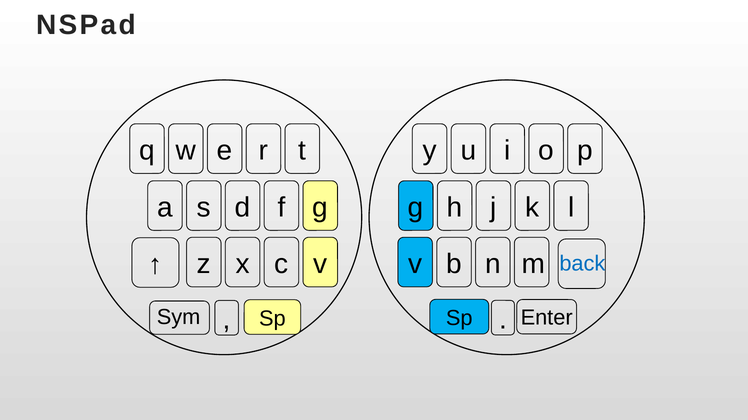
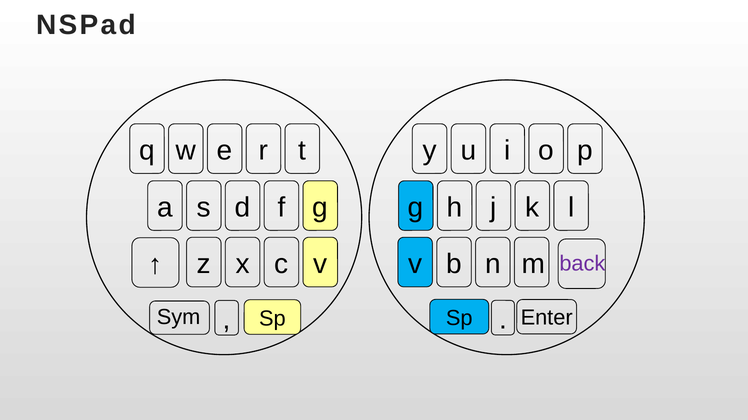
back colour: blue -> purple
